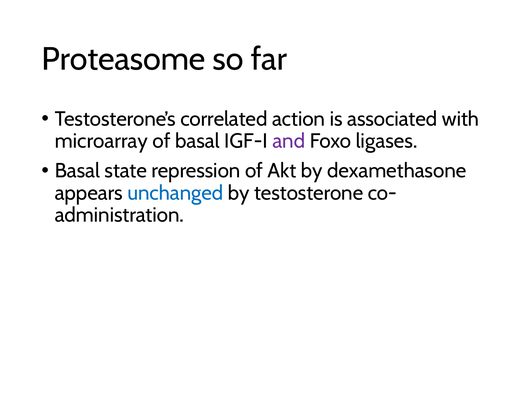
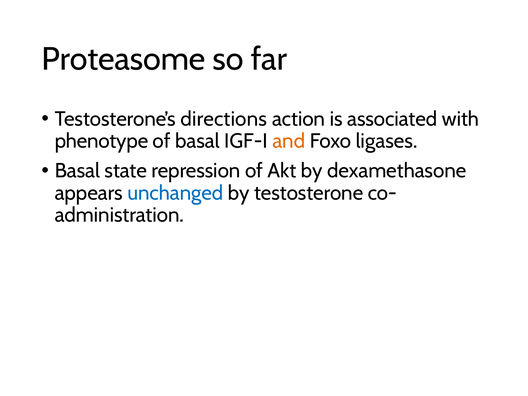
correlated: correlated -> directions
microarray: microarray -> phenotype
and colour: purple -> orange
